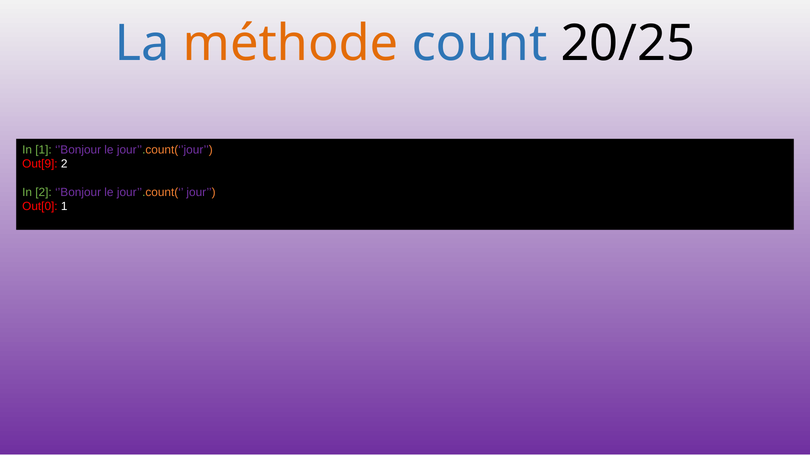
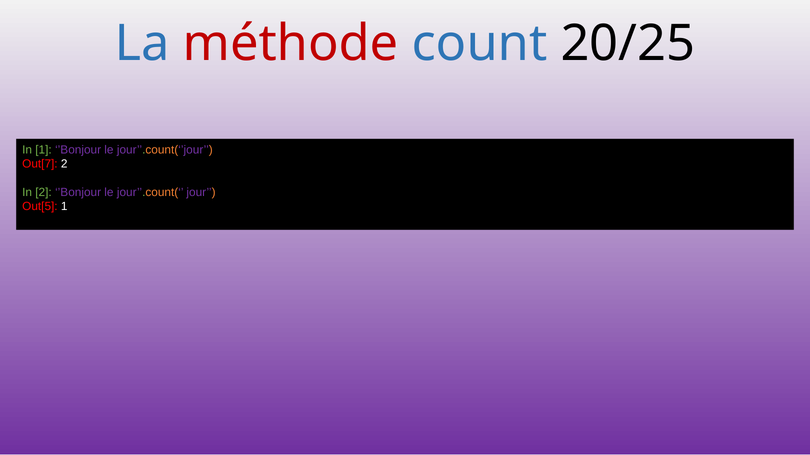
méthode colour: orange -> red
Out[9: Out[9 -> Out[7
Out[0: Out[0 -> Out[5
